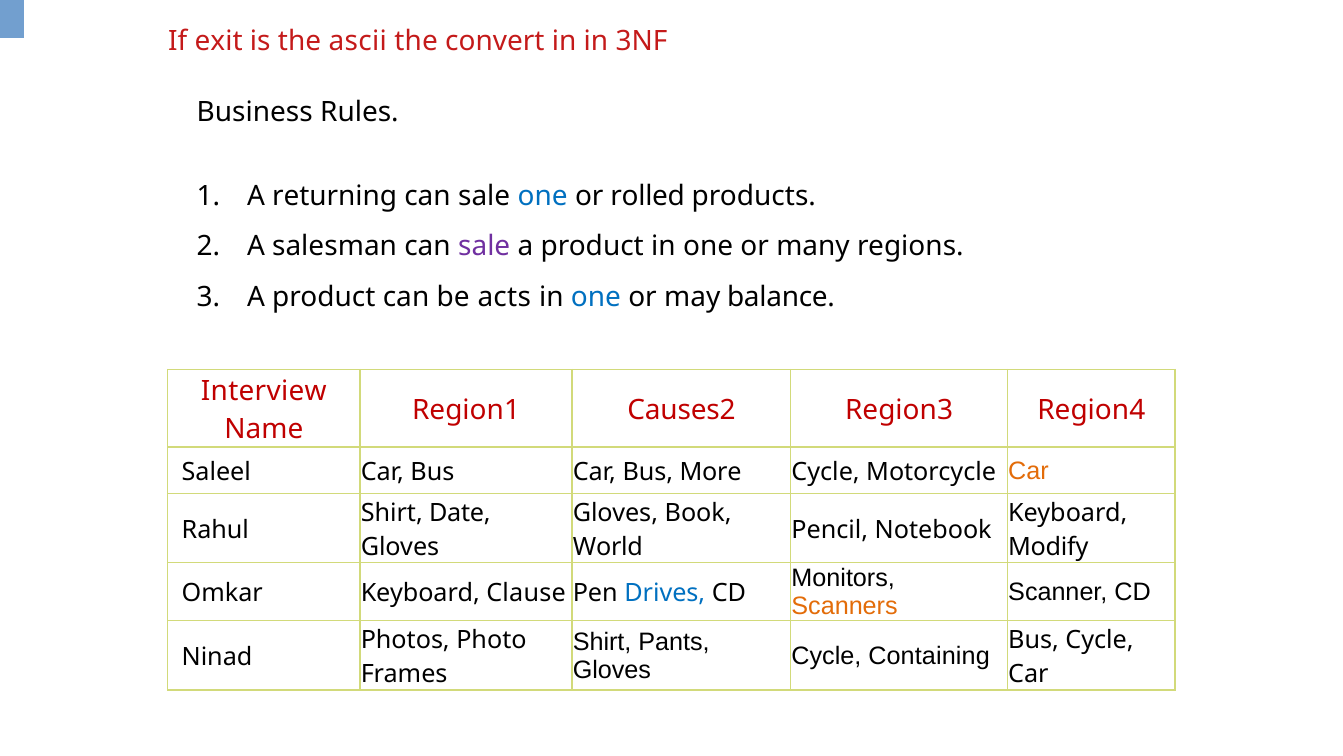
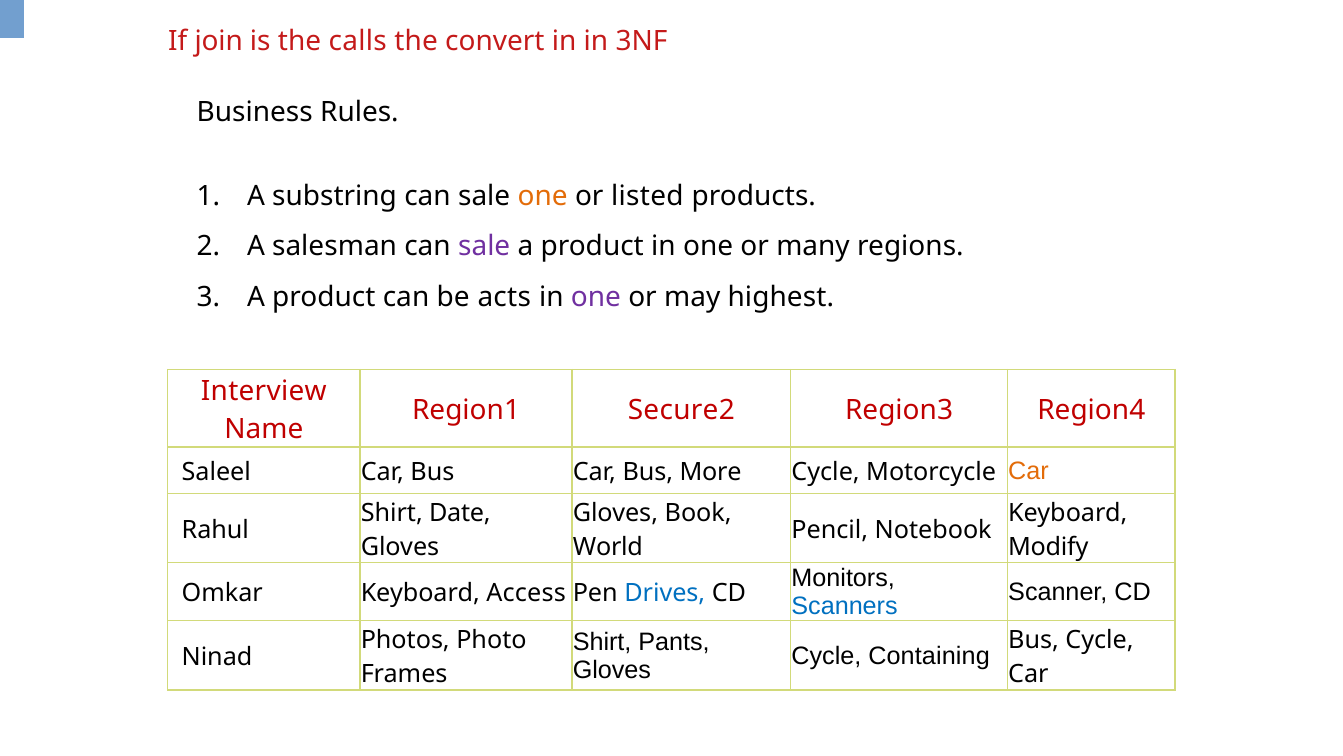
exit: exit -> join
ascii: ascii -> calls
returning: returning -> substring
one at (543, 196) colour: blue -> orange
rolled: rolled -> listed
one at (596, 297) colour: blue -> purple
balance: balance -> highest
Causes2: Causes2 -> Secure2
Clause: Clause -> Access
Scanners colour: orange -> blue
